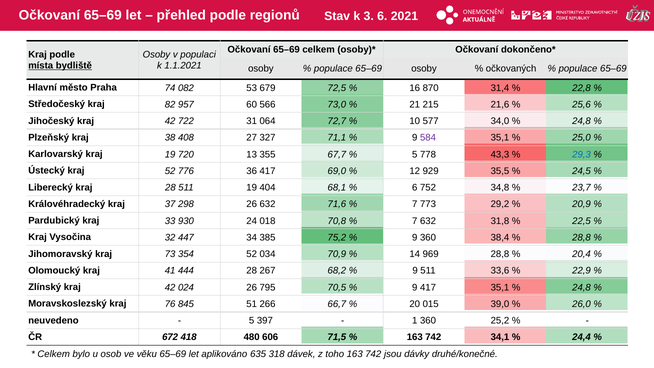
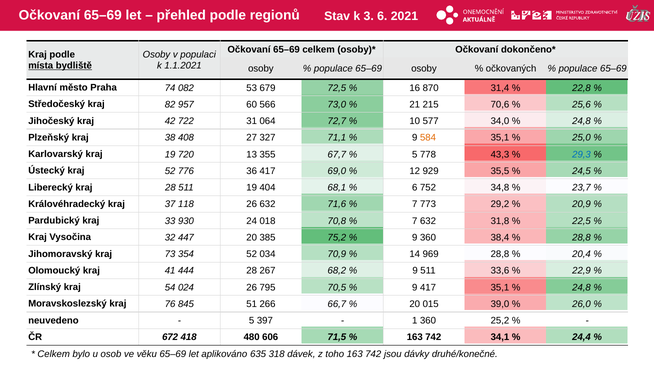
21,6: 21,6 -> 70,6
584 colour: purple -> orange
298: 298 -> 118
447 34: 34 -> 20
Zlínský kraj 42: 42 -> 54
